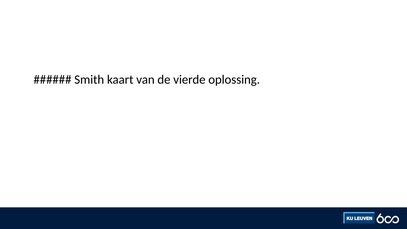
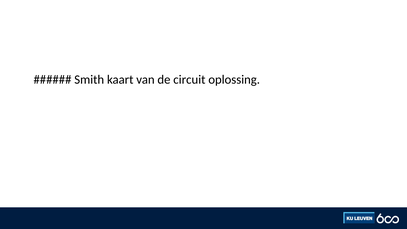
vierde: vierde -> circuit
